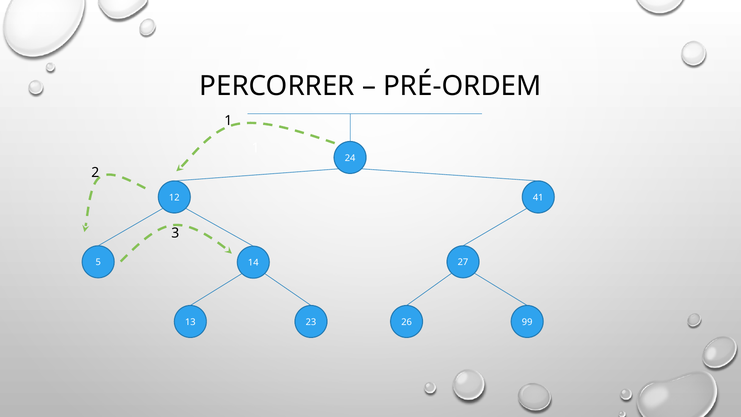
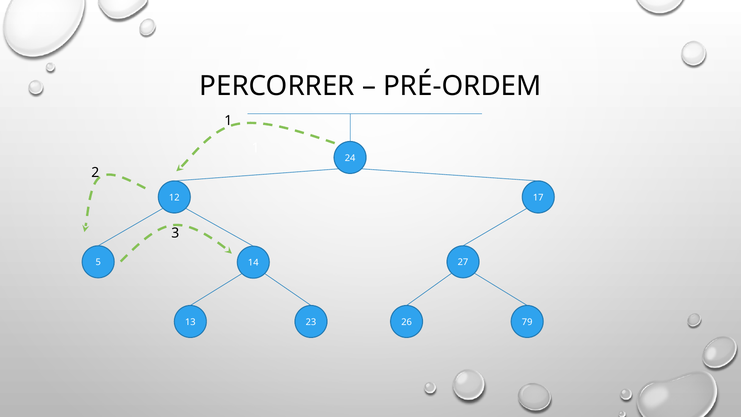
41: 41 -> 17
99: 99 -> 79
